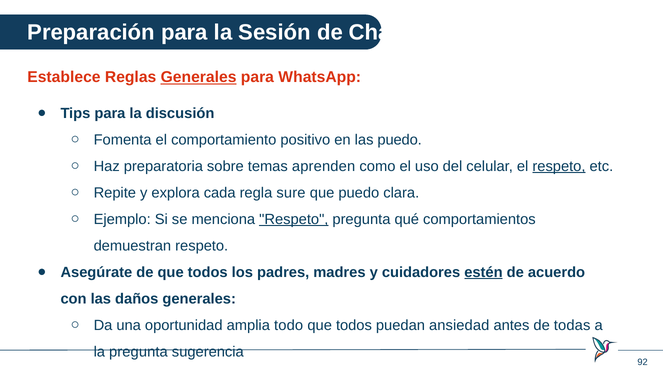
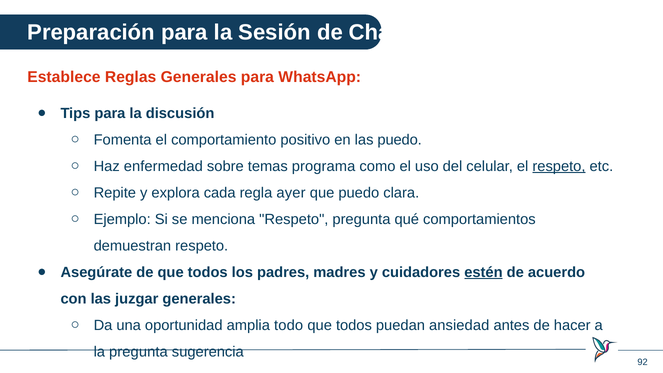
Generales at (199, 77) underline: present -> none
preparatoria: preparatoria -> enfermedad
aprenden: aprenden -> programa
sure: sure -> ayer
Respeto at (294, 219) underline: present -> none
daños: daños -> juzgar
todas: todas -> hacer
